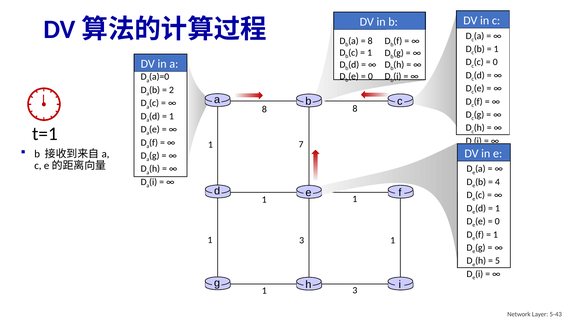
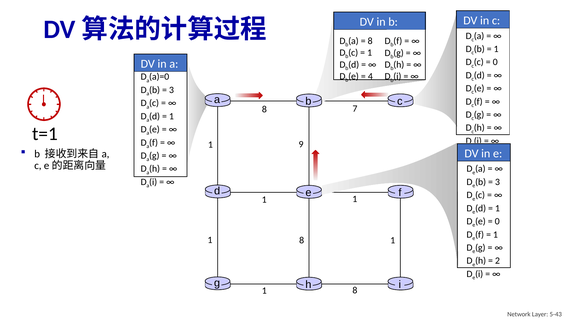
0 at (370, 76): 0 -> 4
2 at (171, 90): 2 -> 3
8 8: 8 -> 7
7: 7 -> 9
4 at (497, 182): 4 -> 3
3 at (302, 240): 3 -> 8
5: 5 -> 2
3 at (355, 290): 3 -> 8
